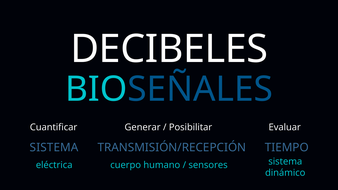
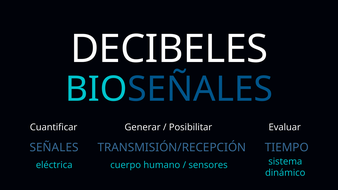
SISTEMA at (54, 148): SISTEMA -> SEÑALES
